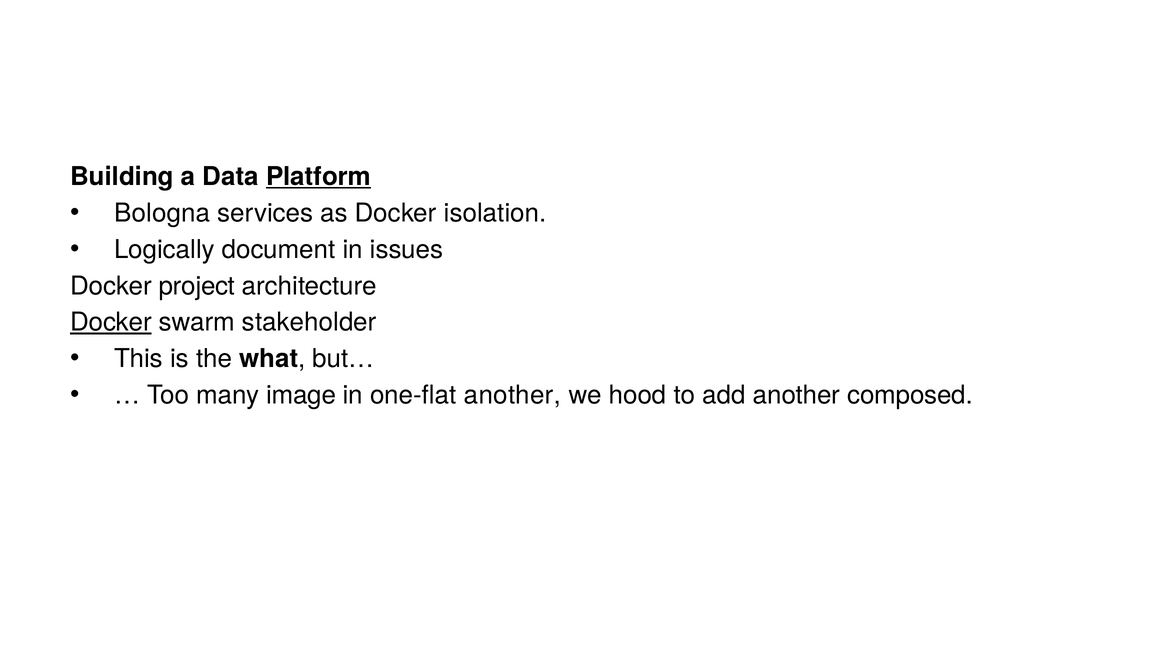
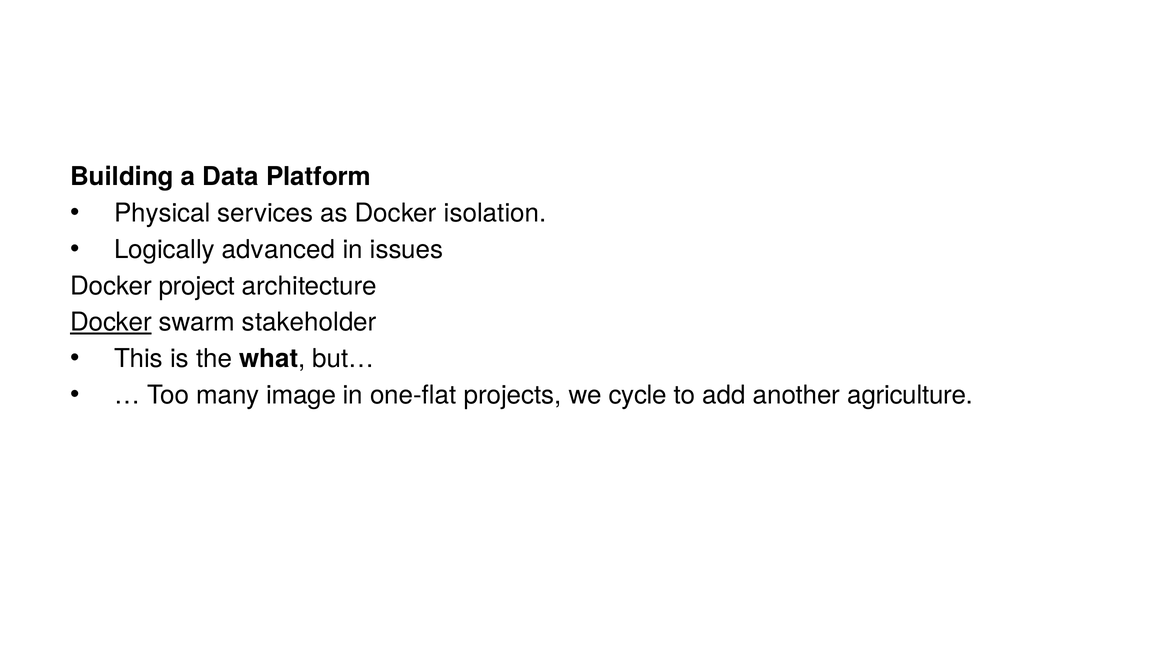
Platform underline: present -> none
Bologna: Bologna -> Physical
document: document -> advanced
one-flat another: another -> projects
hood: hood -> cycle
composed: composed -> agriculture
